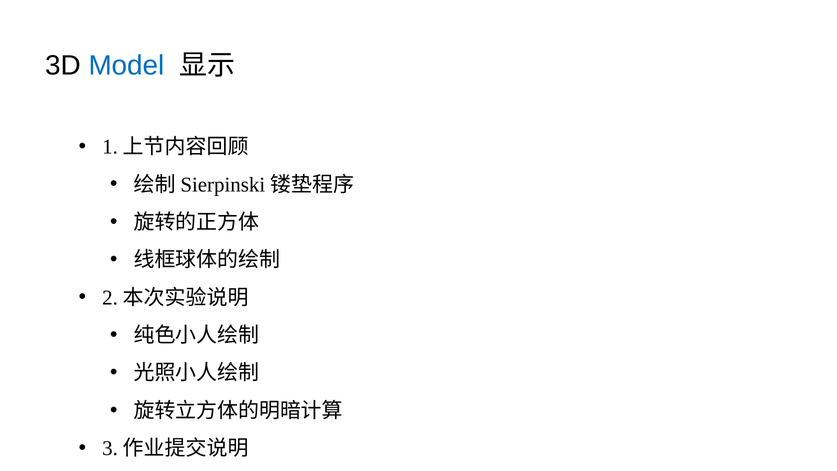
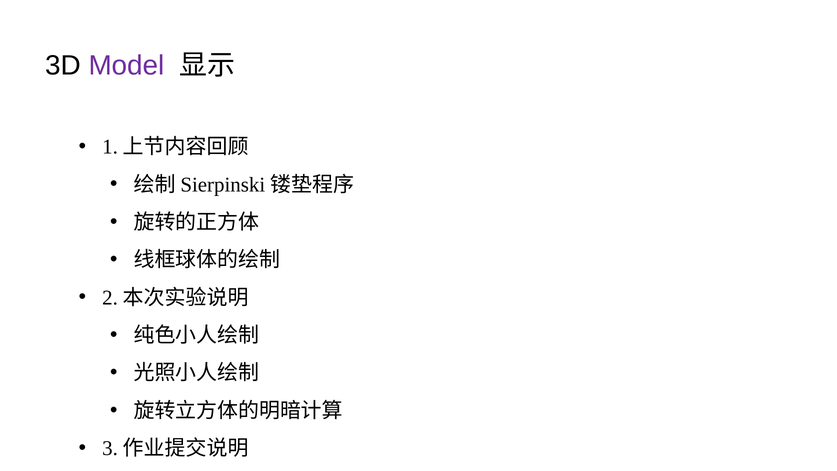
Model colour: blue -> purple
